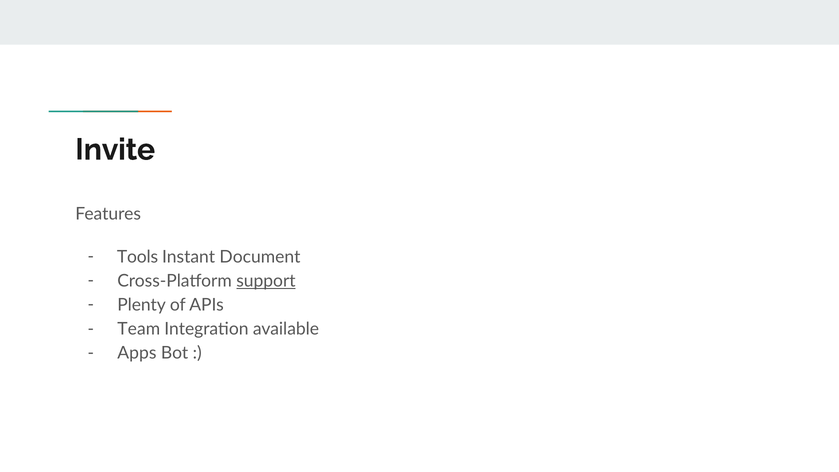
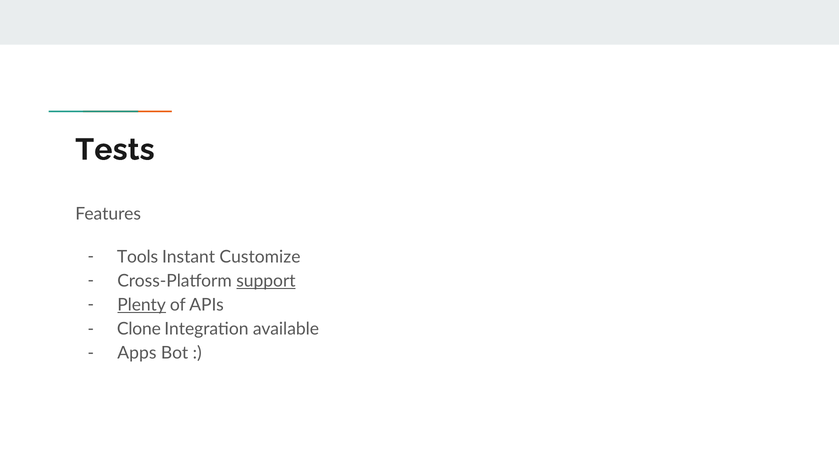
Invite: Invite -> Tests
Document: Document -> Customize
Plenty underline: none -> present
Team: Team -> Clone
